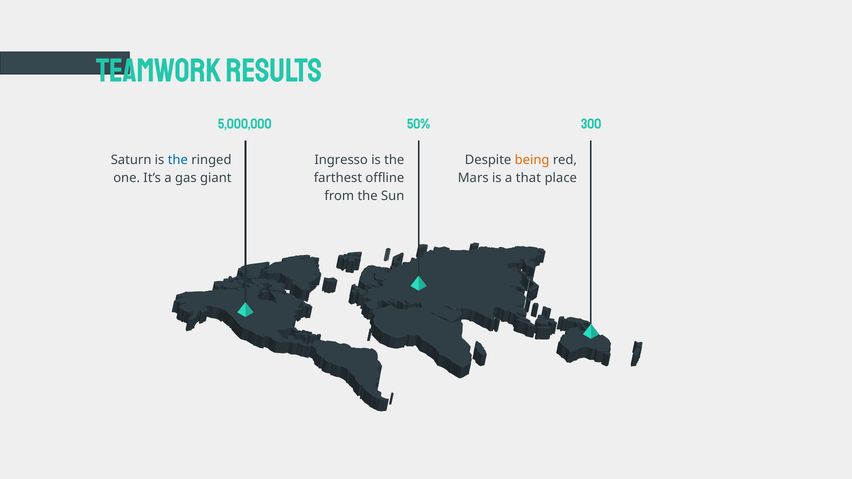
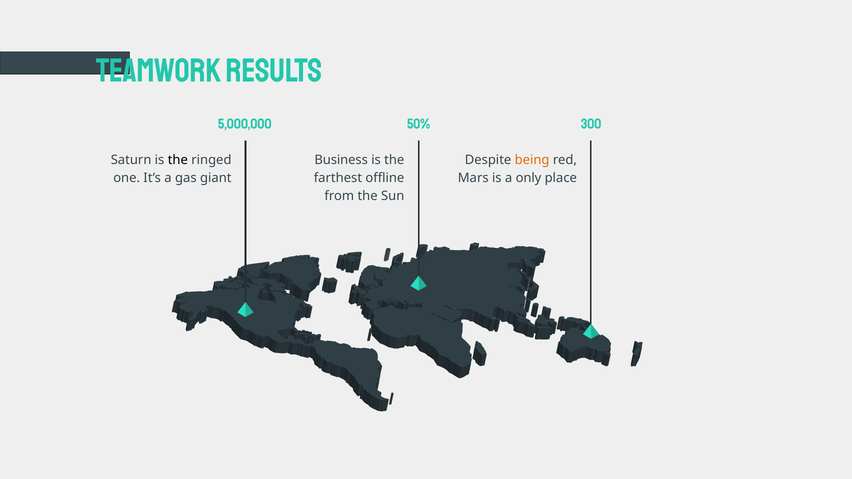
the at (178, 160) colour: blue -> black
Ingresso: Ingresso -> Business
that: that -> only
